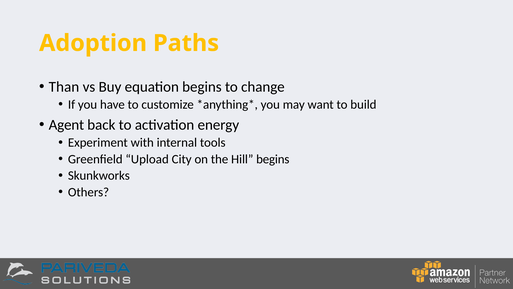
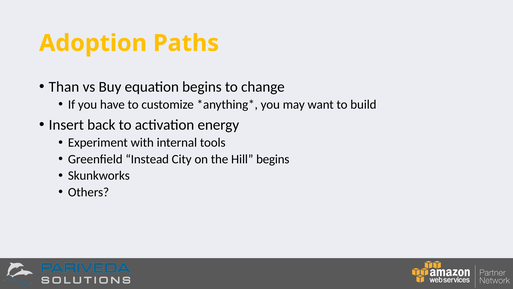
Agent: Agent -> Insert
Upload: Upload -> Instead
